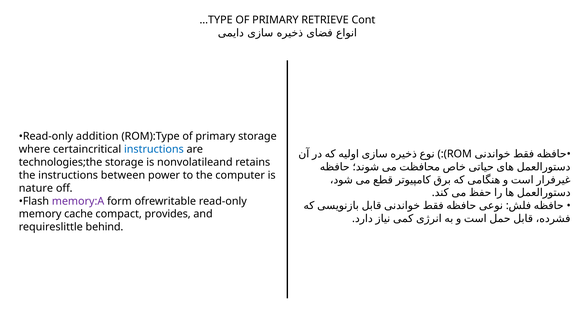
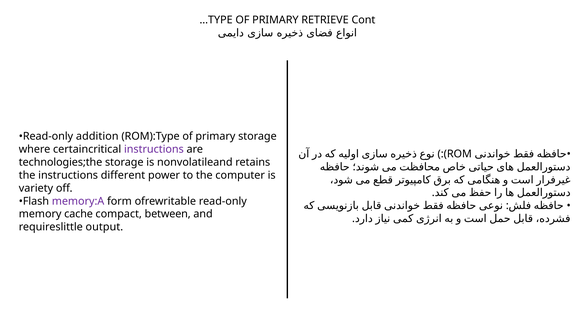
instructions at (154, 149) colour: blue -> purple
between: between -> different
nature: nature -> variety
provides: provides -> between
behind: behind -> output
